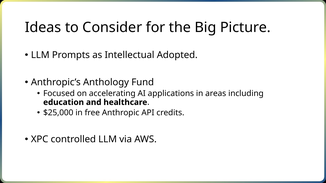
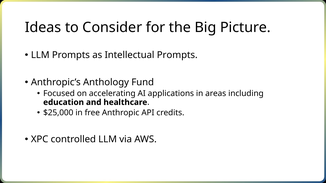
Intellectual Adopted: Adopted -> Prompts
